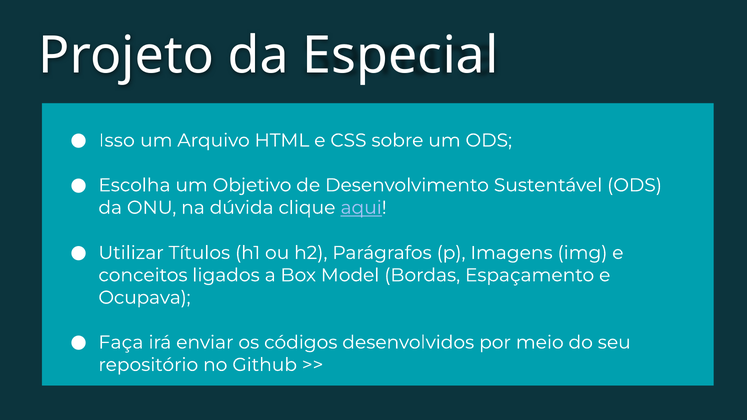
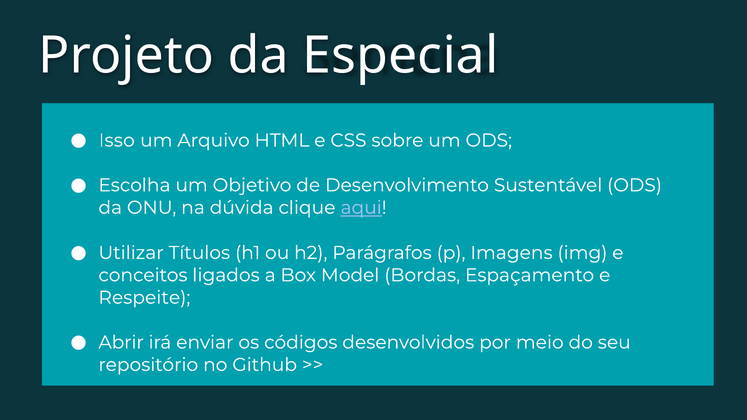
Ocupava: Ocupava -> Respeite
Faça: Faça -> Abrir
